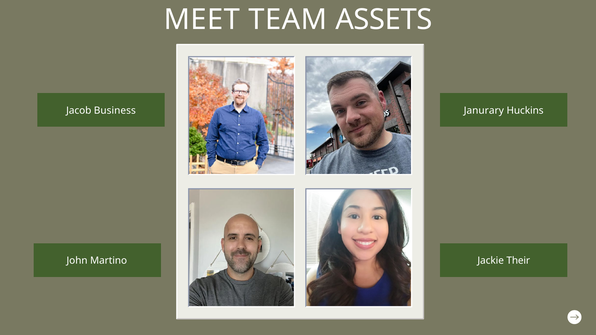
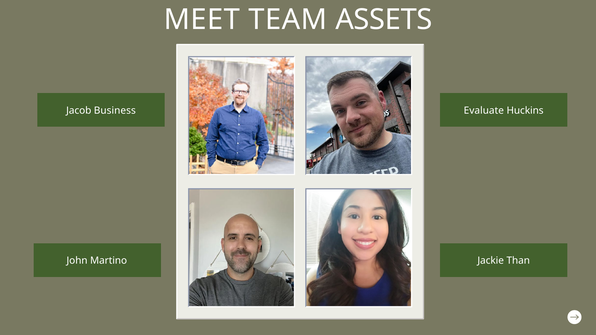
Janurary: Janurary -> Evaluate
Their: Their -> Than
